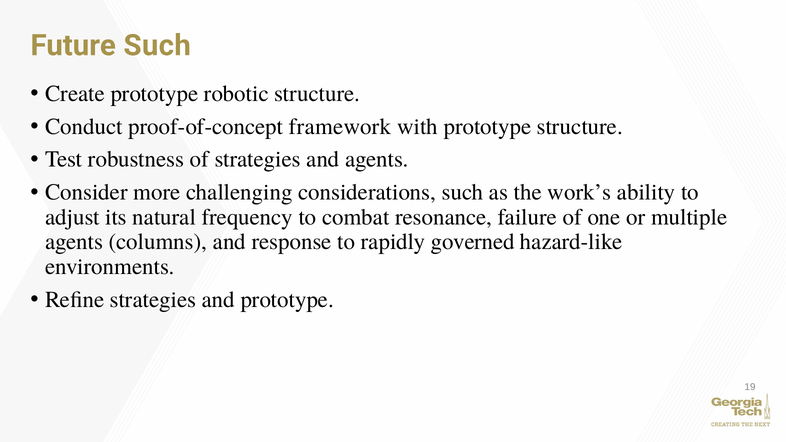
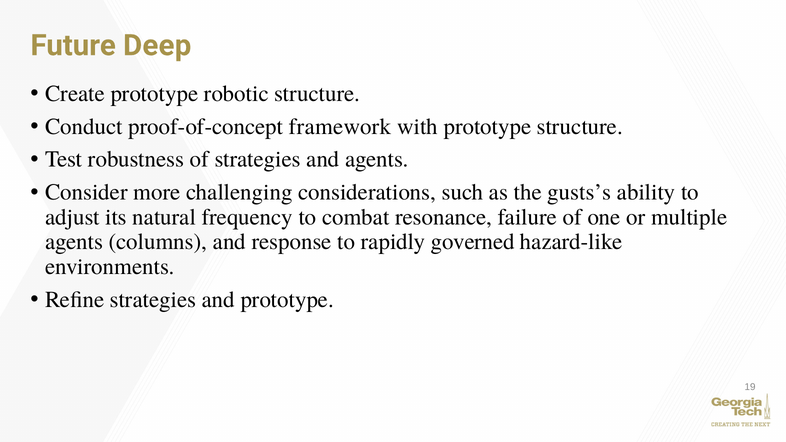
Future Such: Such -> Deep
work’s: work’s -> gusts’s
